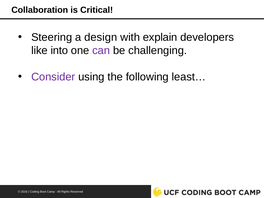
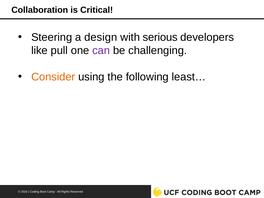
explain: explain -> serious
into: into -> pull
Consider colour: purple -> orange
